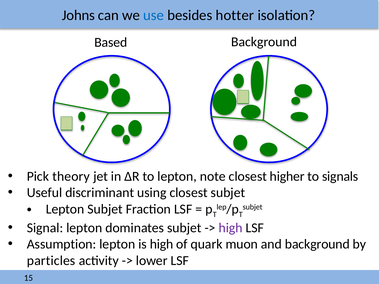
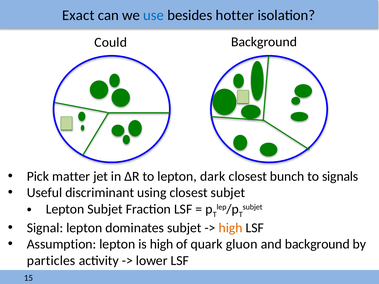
Johns: Johns -> Exact
Based: Based -> Could
theory: theory -> matter
note: note -> dark
higher: higher -> bunch
high at (231, 228) colour: purple -> orange
muon: muon -> gluon
